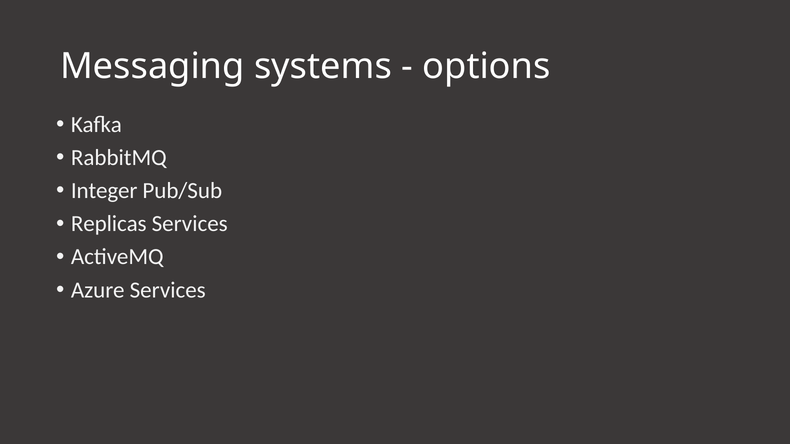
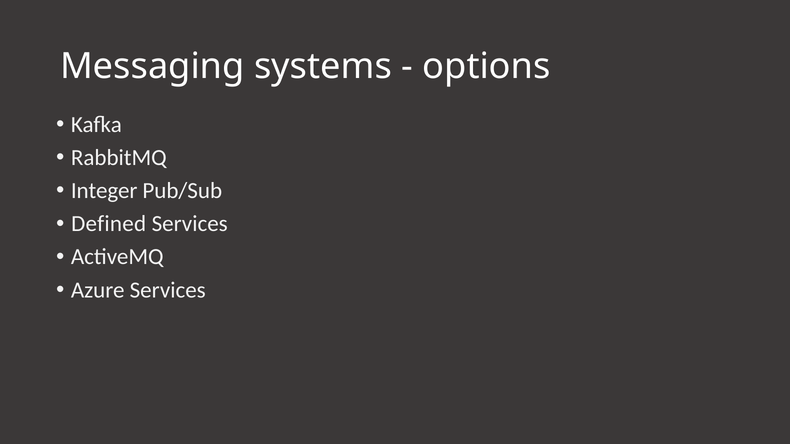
Replicas: Replicas -> Defined
